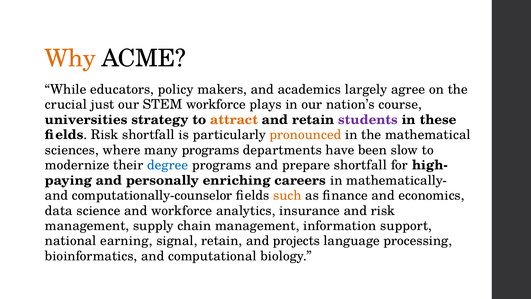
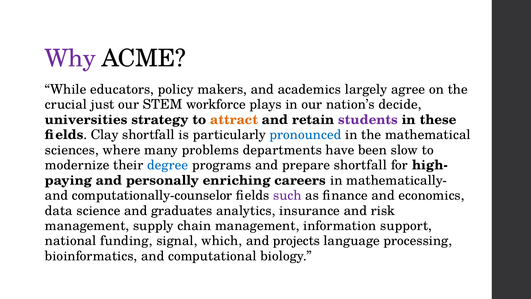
Why colour: orange -> purple
course: course -> decide
fields Risk: Risk -> Clay
pronounced colour: orange -> blue
many programs: programs -> problems
such colour: orange -> purple
and workforce: workforce -> graduates
earning: earning -> funding
signal retain: retain -> which
